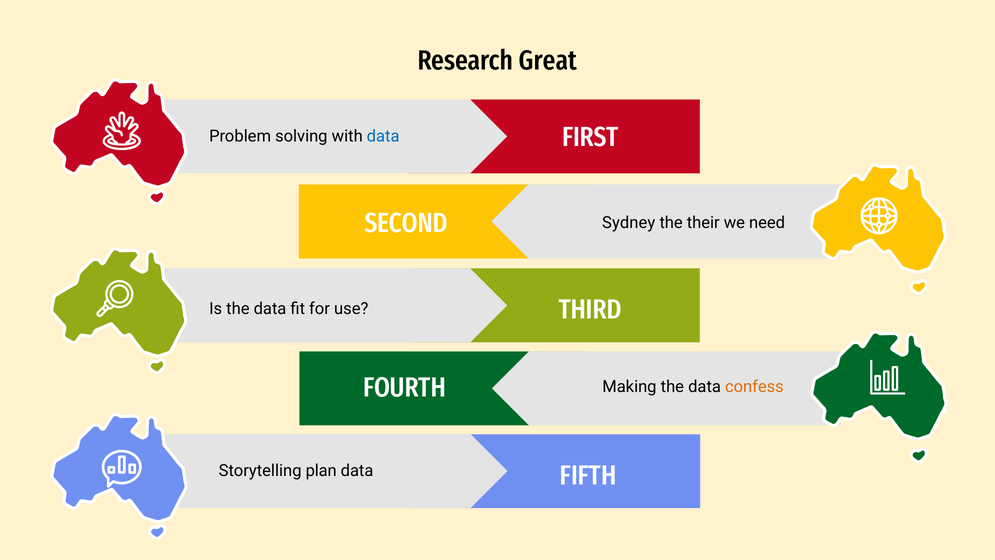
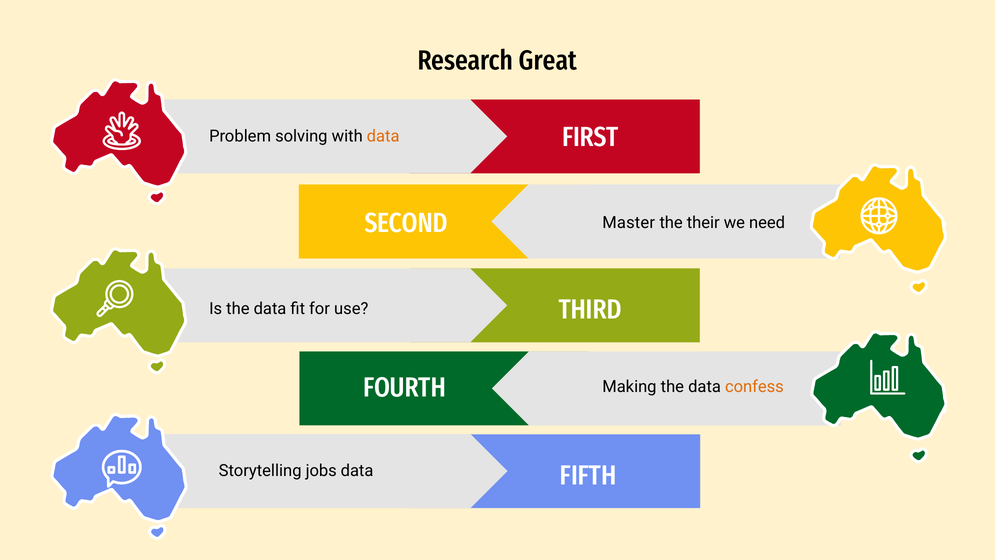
data at (383, 136) colour: blue -> orange
Sydney: Sydney -> Master
plan: plan -> jobs
